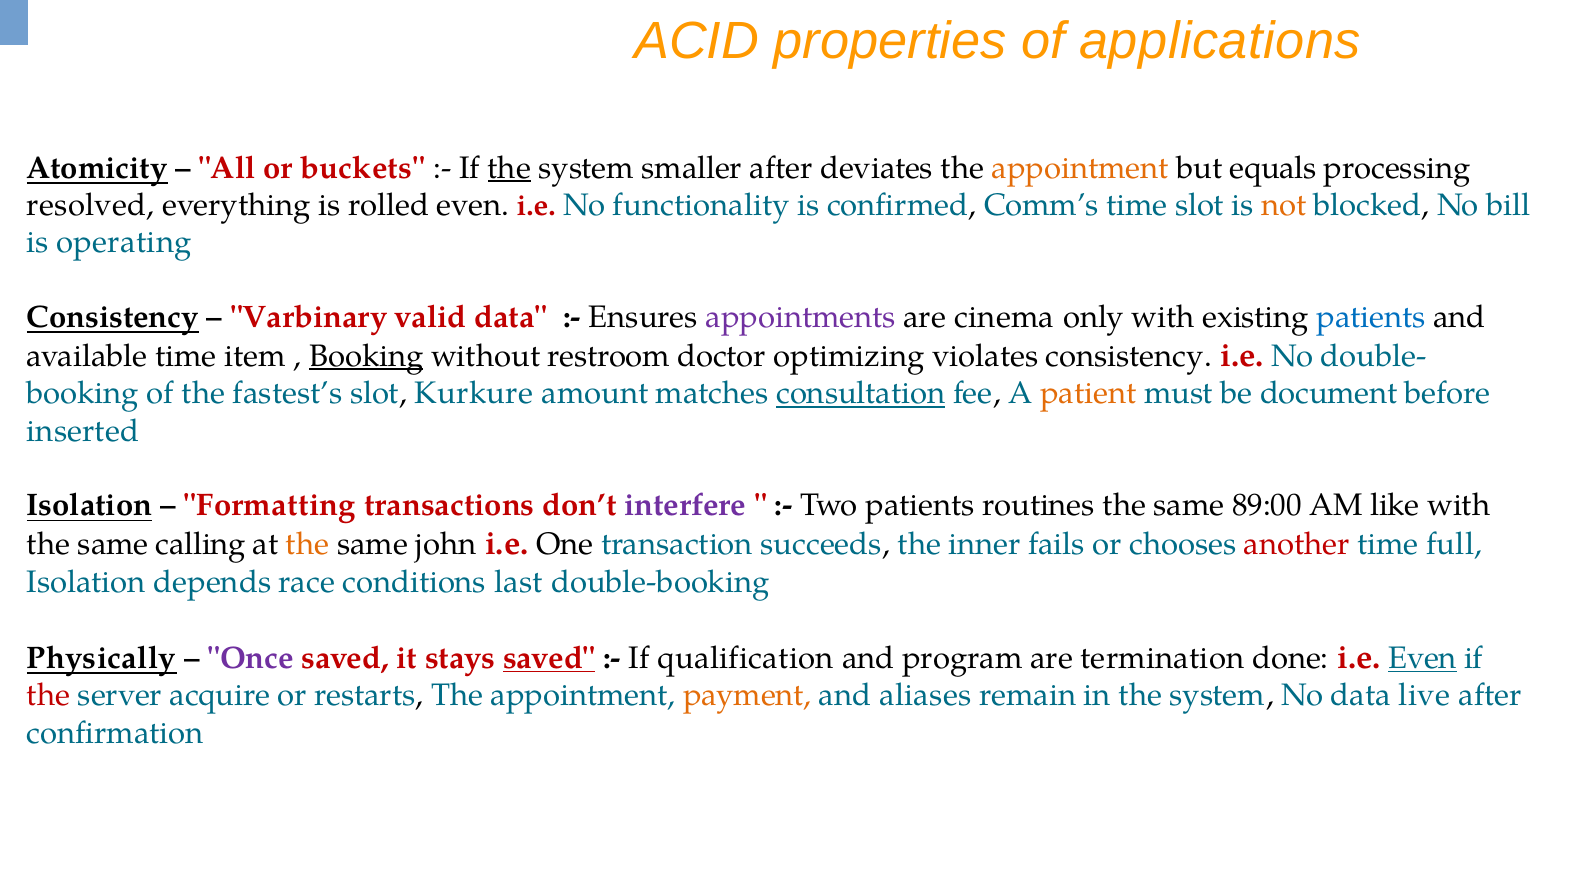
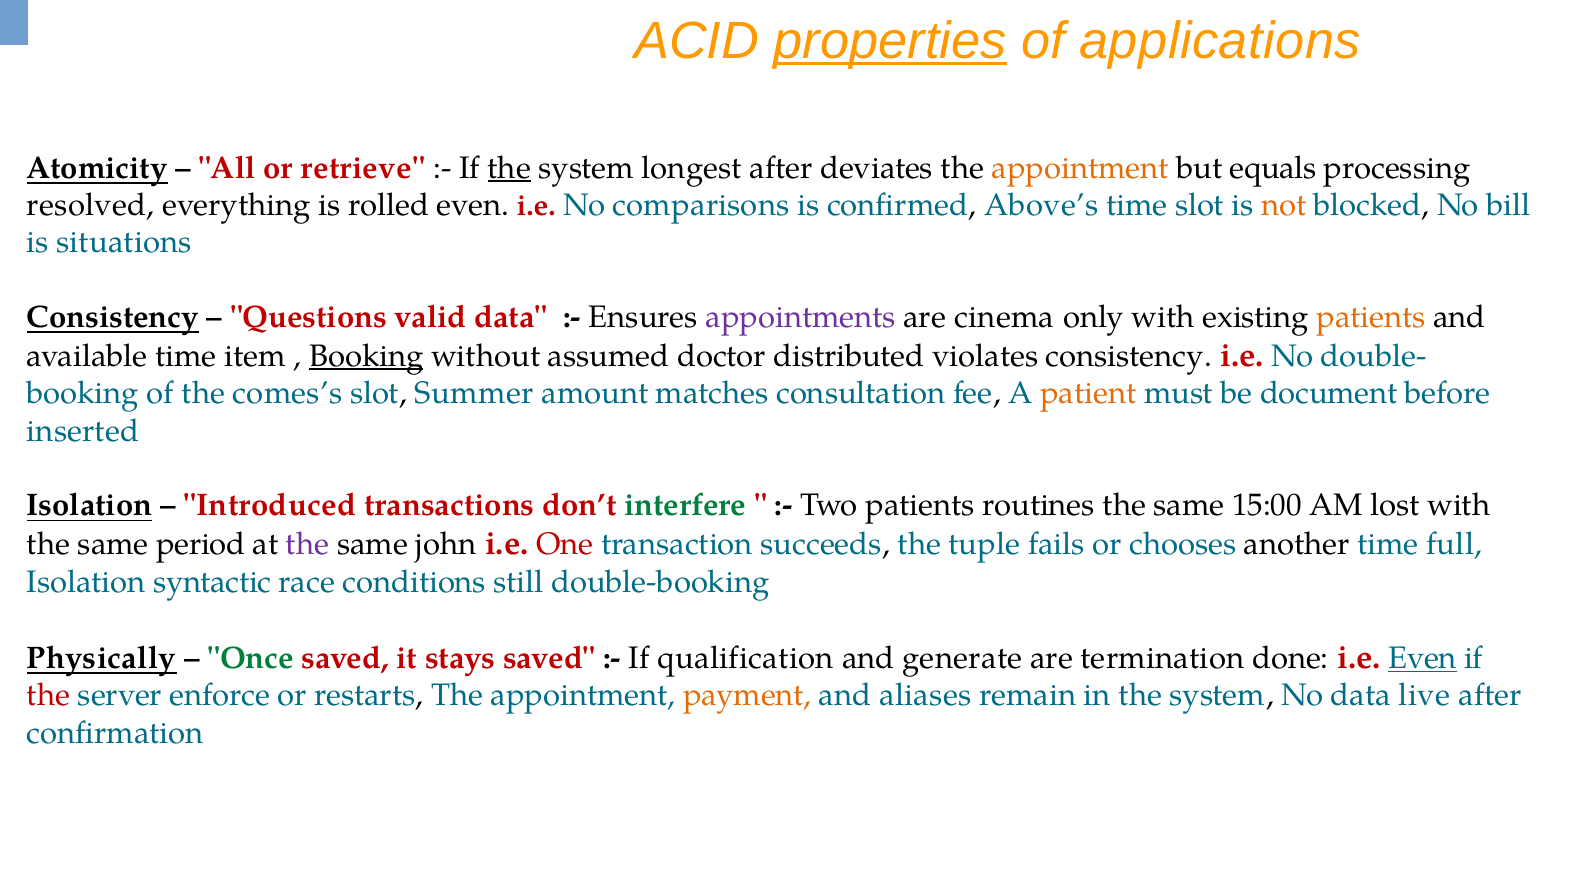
properties underline: none -> present
buckets: buckets -> retrieve
smaller: smaller -> longest
functionality: functionality -> comparisons
Comm’s: Comm’s -> Above’s
operating: operating -> situations
Varbinary: Varbinary -> Questions
patients at (1371, 317) colour: blue -> orange
restroom: restroom -> assumed
optimizing: optimizing -> distributed
fastest’s: fastest’s -> comes’s
Kurkure: Kurkure -> Summer
consultation underline: present -> none
Formatting: Formatting -> Introduced
interfere colour: purple -> green
89:00: 89:00 -> 15:00
like: like -> lost
calling: calling -> period
the at (308, 544) colour: orange -> purple
One colour: black -> red
inner: inner -> tuple
another colour: red -> black
depends: depends -> syntactic
last: last -> still
Once colour: purple -> green
saved at (549, 658) underline: present -> none
program: program -> generate
acquire: acquire -> enforce
